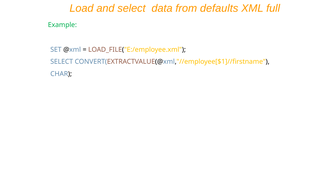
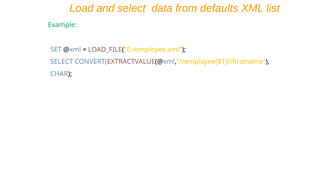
full: full -> list
